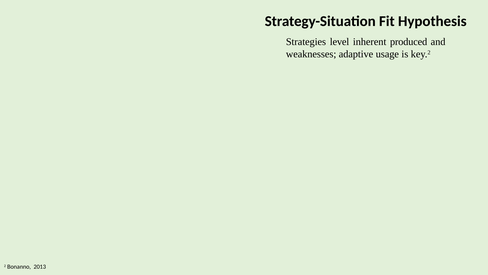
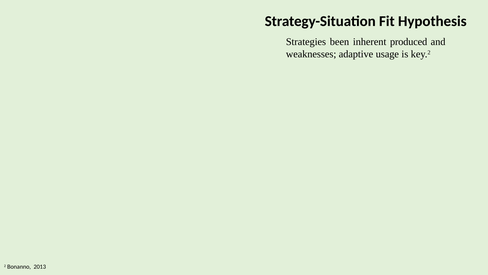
level: level -> been
